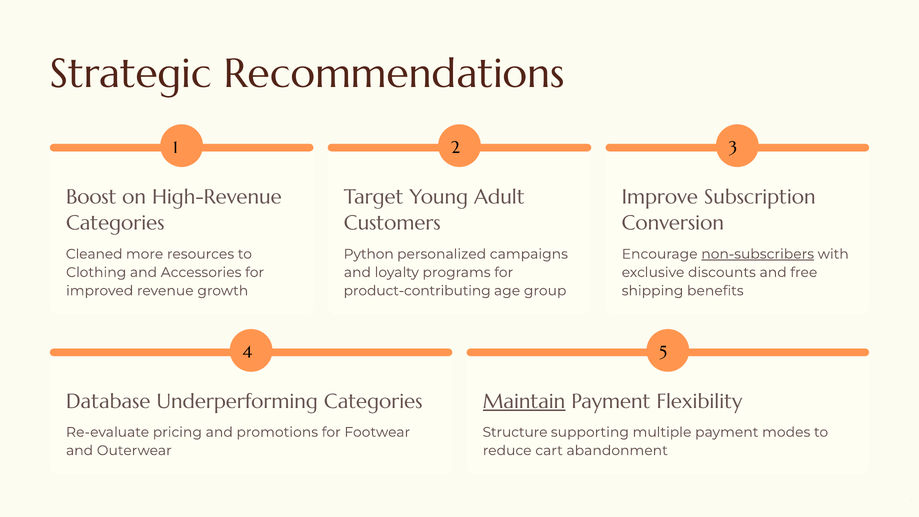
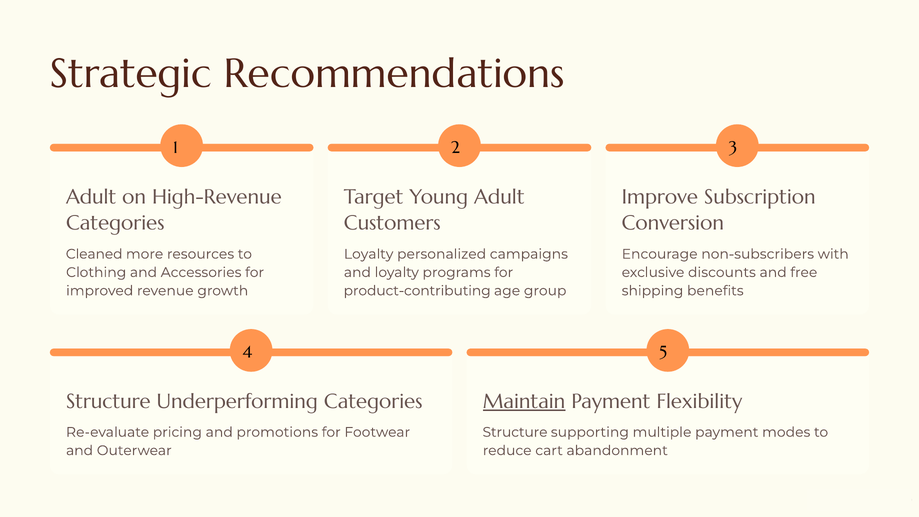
Boost at (91, 197): Boost -> Adult
Python at (369, 254): Python -> Loyalty
non-subscribers underline: present -> none
Database at (108, 402): Database -> Structure
